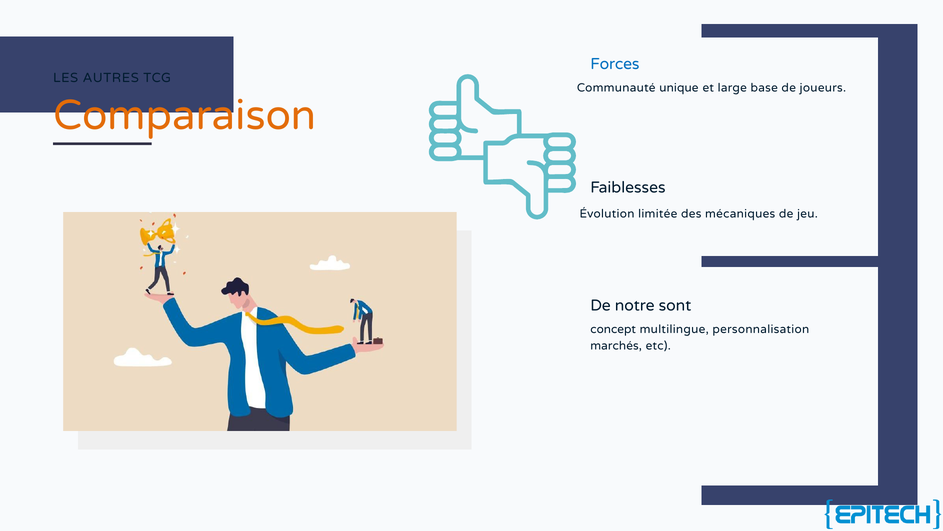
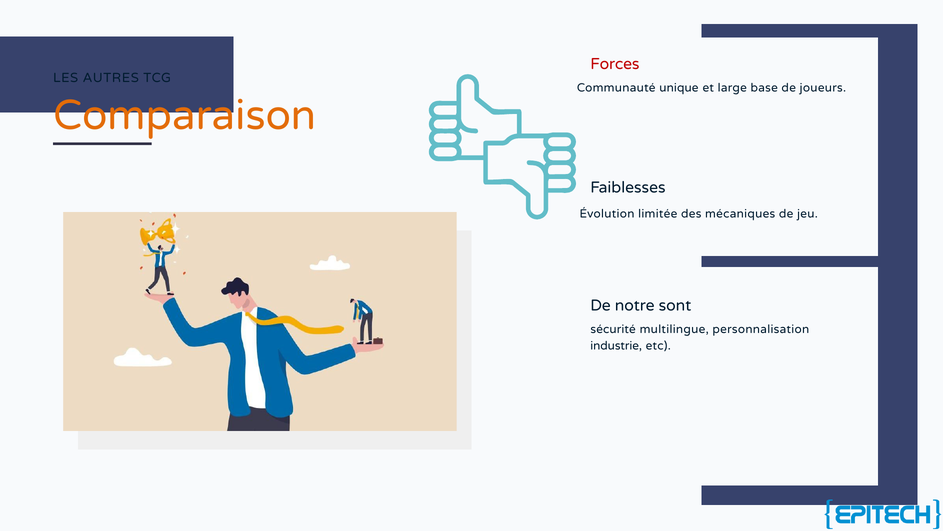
Forces colour: blue -> red
concept: concept -> sécurité
marchés: marchés -> industrie
